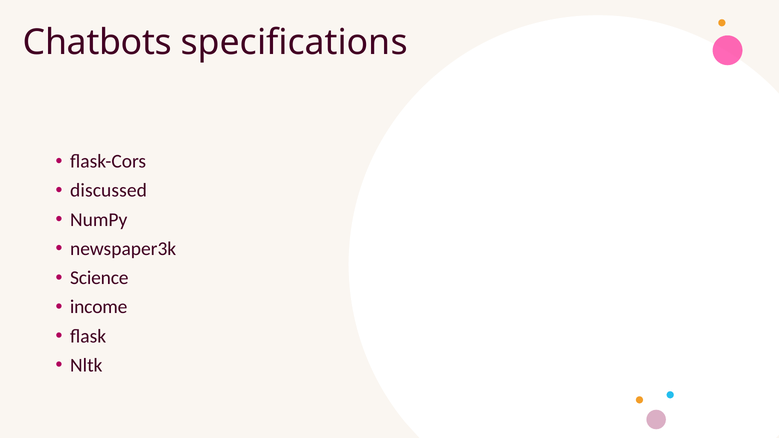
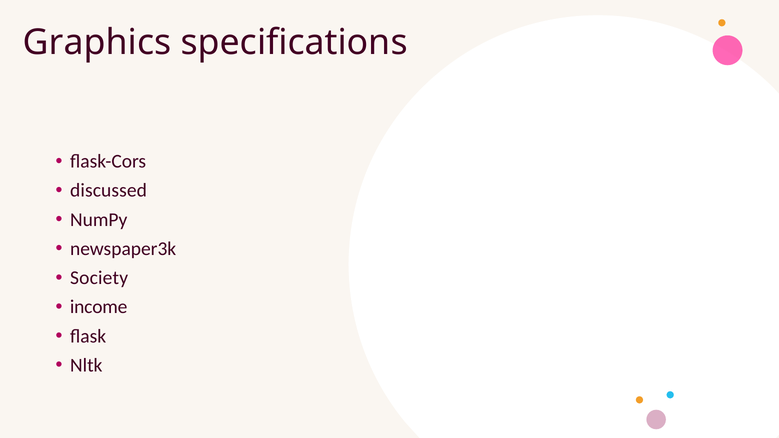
Chatbots: Chatbots -> Graphics
Science: Science -> Society
